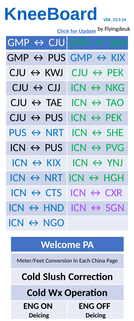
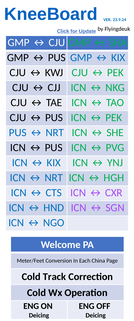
Slush: Slush -> Track
